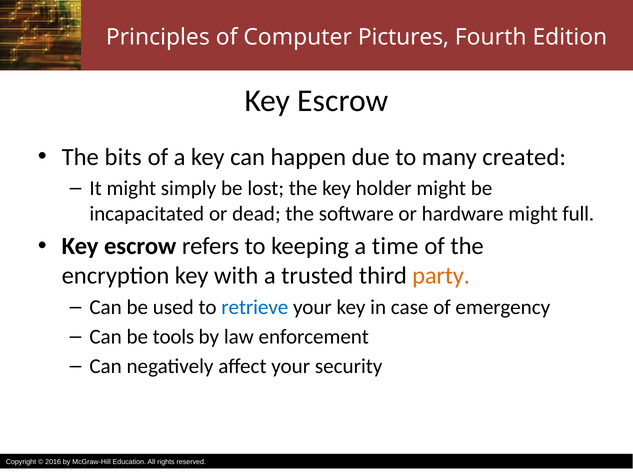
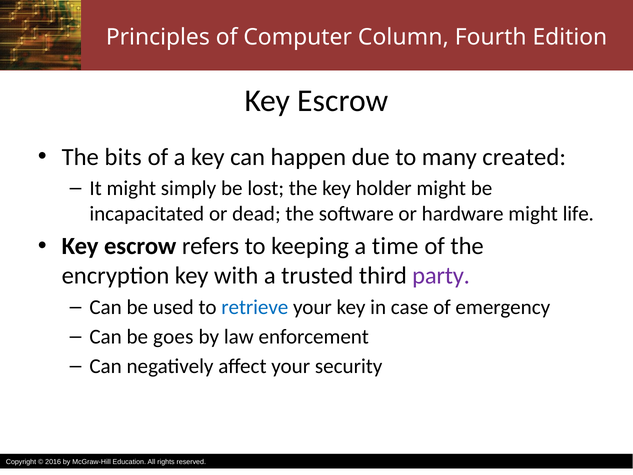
Pictures: Pictures -> Column
full: full -> life
party colour: orange -> purple
tools: tools -> goes
